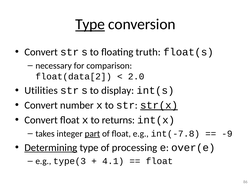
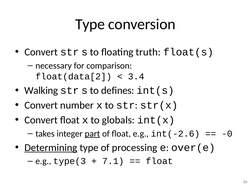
Type at (90, 24) underline: present -> none
2.0: 2.0 -> 3.4
Utilities: Utilities -> Walking
display: display -> defines
str(x underline: present -> none
returns: returns -> globals
int(-7.8: int(-7.8 -> int(-2.6
-9: -9 -> -0
4.1: 4.1 -> 7.1
